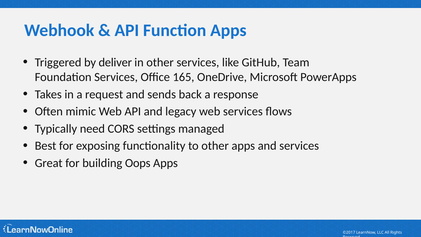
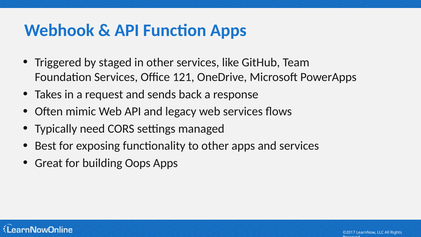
deliver: deliver -> staged
165: 165 -> 121
